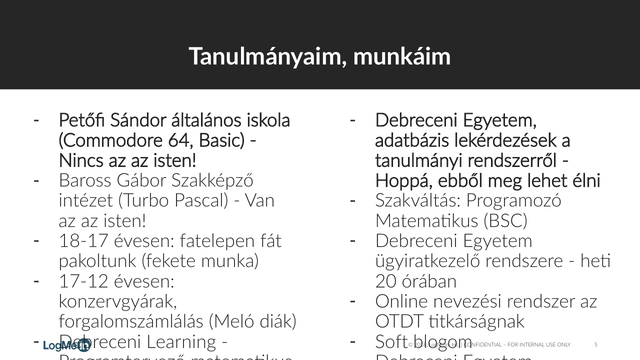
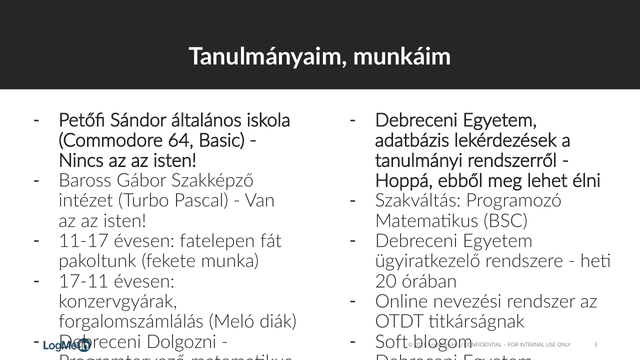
18-17: 18-17 -> 11-17
17-12: 17-12 -> 17-11
Learning: Learning -> Dolgozni
